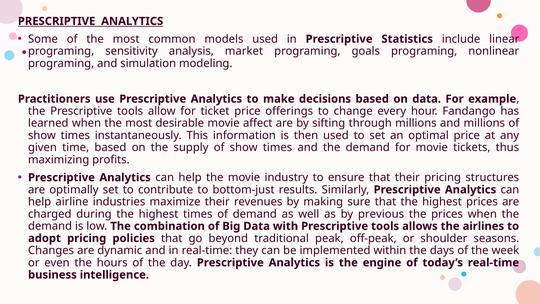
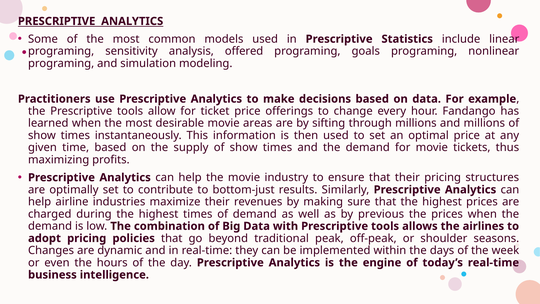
market: market -> offered
affect: affect -> areas
